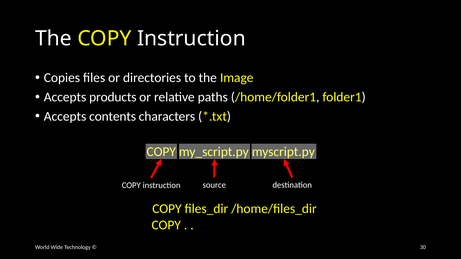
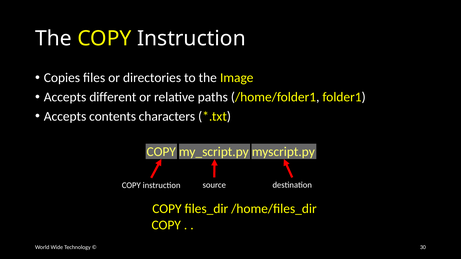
products: products -> different
